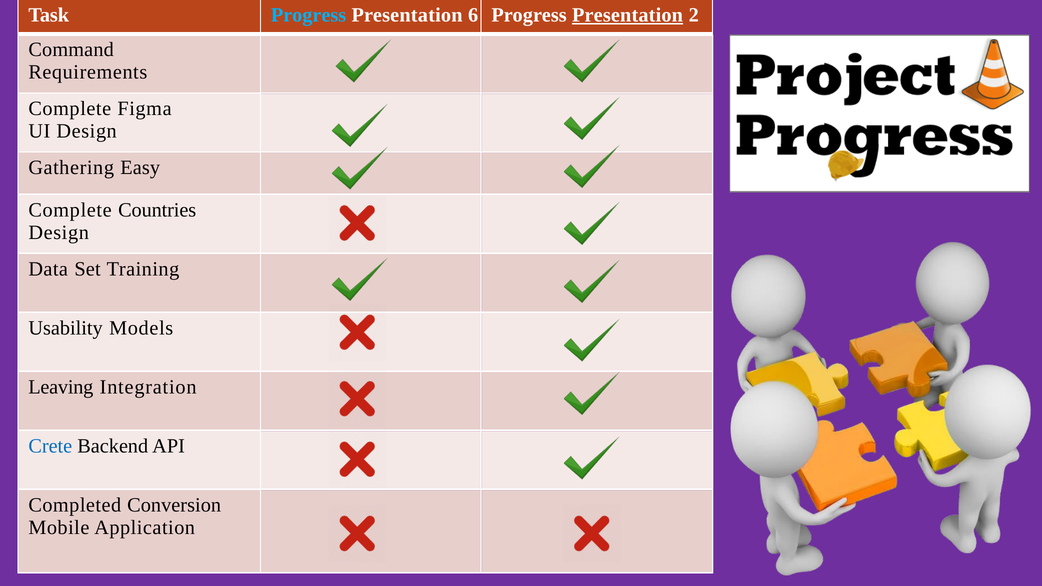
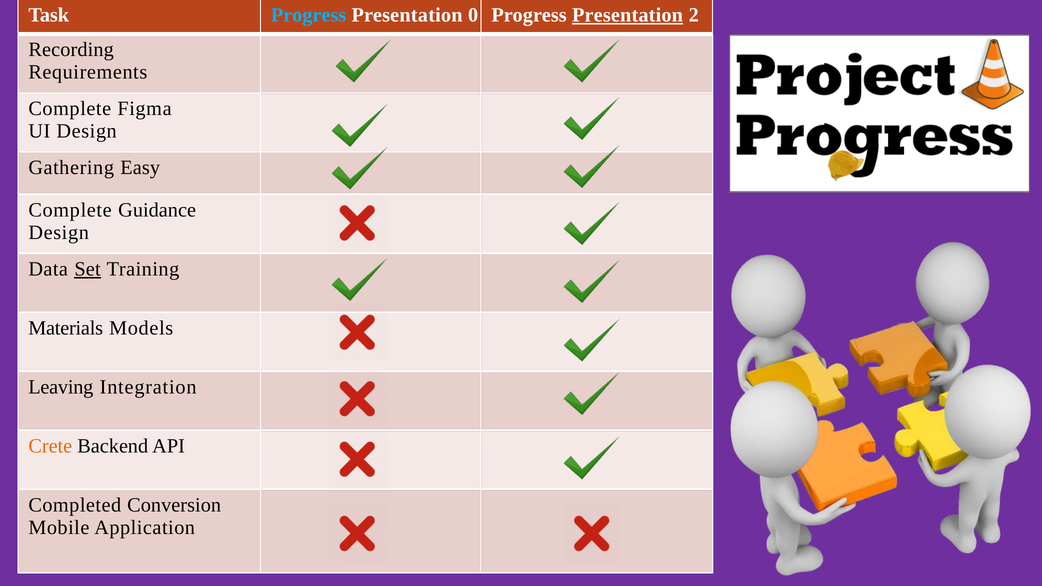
6: 6 -> 0
Command: Command -> Recording
Countries: Countries -> Guidance
Set underline: none -> present
Usability: Usability -> Materials
Crete colour: blue -> orange
